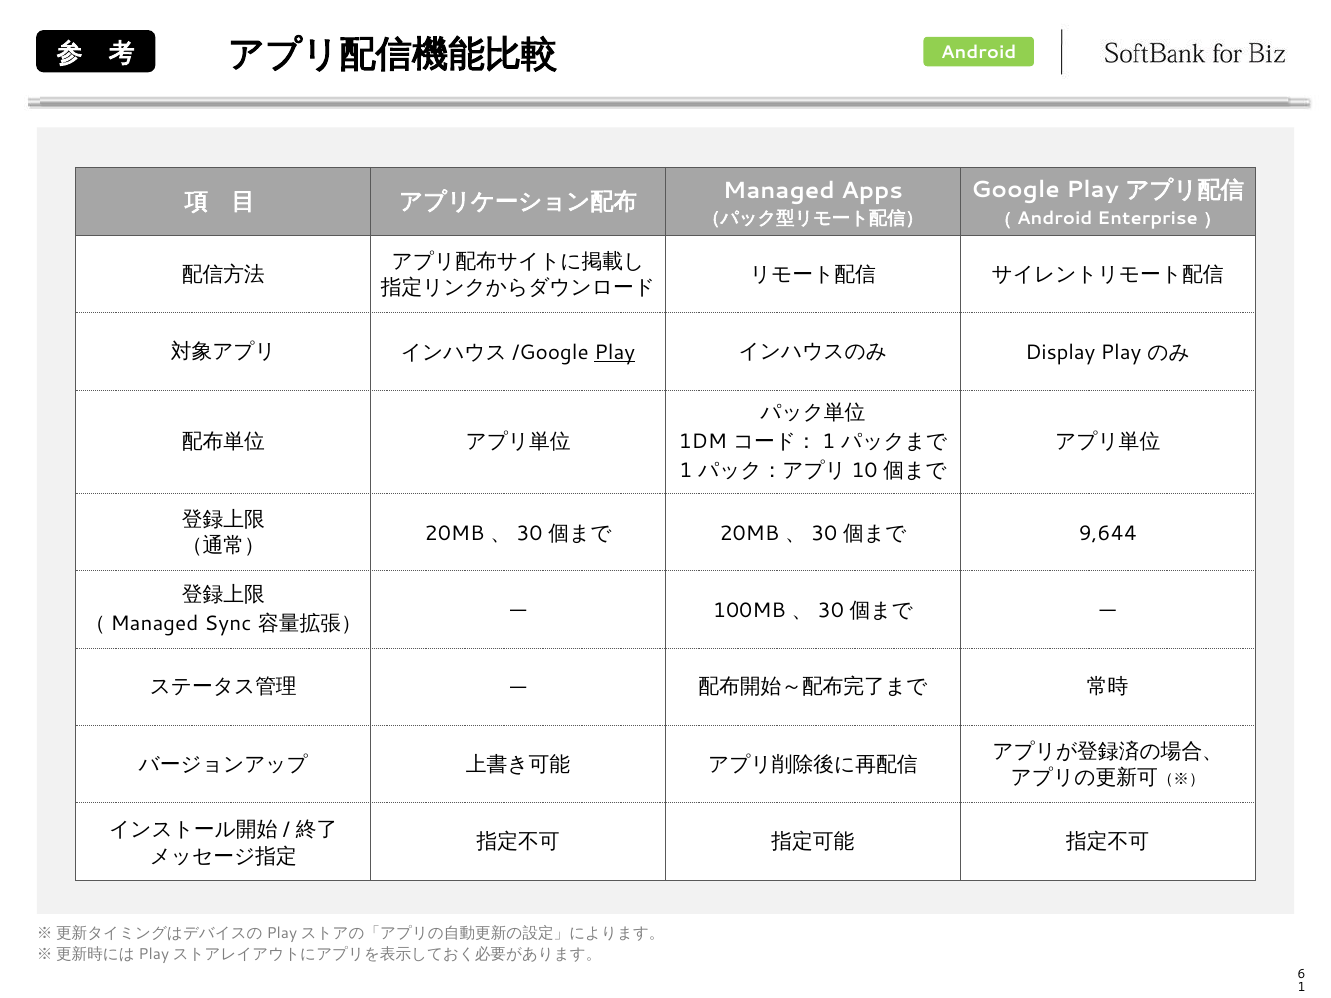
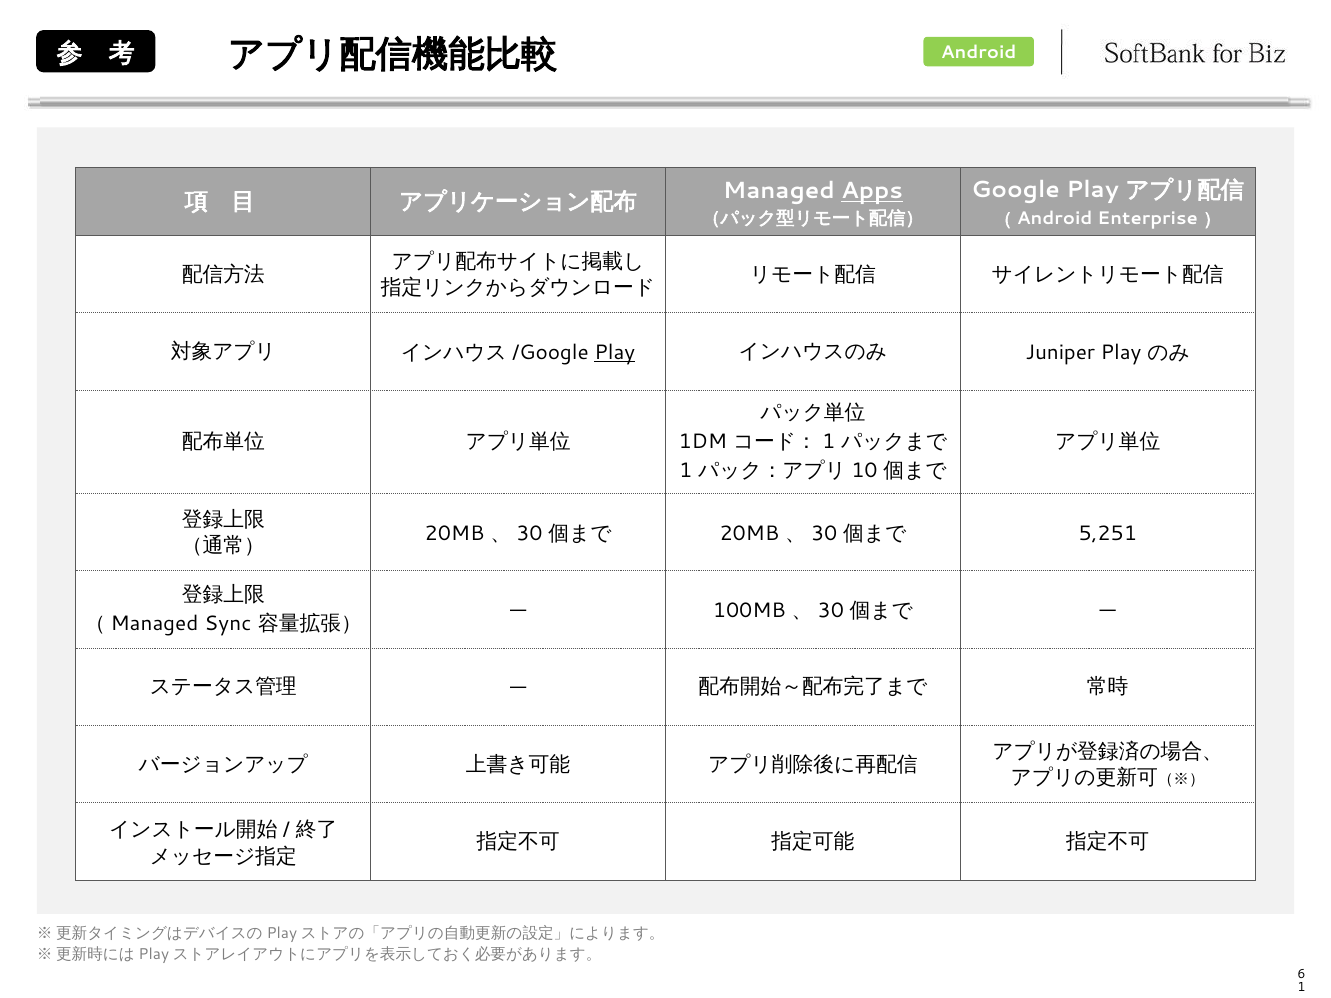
Apps underline: none -> present
Display: Display -> Juniper
9,644: 9,644 -> 5,251
